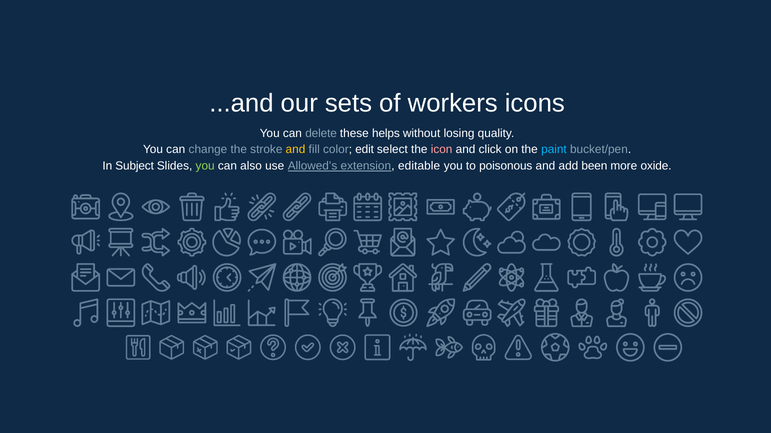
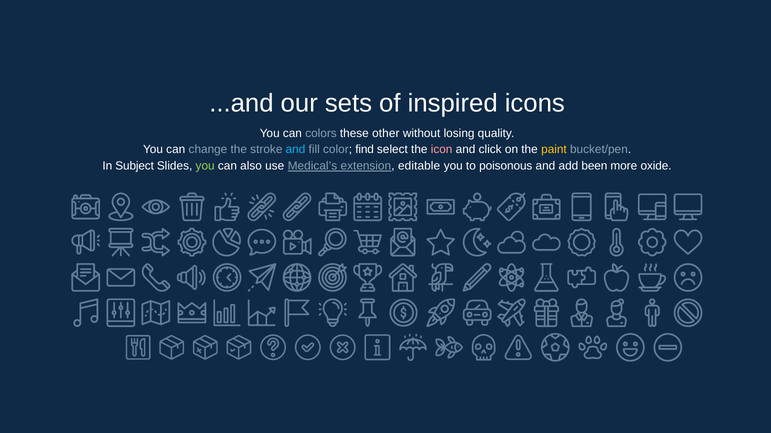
workers: workers -> inspired
delete: delete -> colors
helps: helps -> other
and at (295, 150) colour: yellow -> light blue
edit: edit -> find
paint colour: light blue -> yellow
Allowed’s: Allowed’s -> Medical’s
